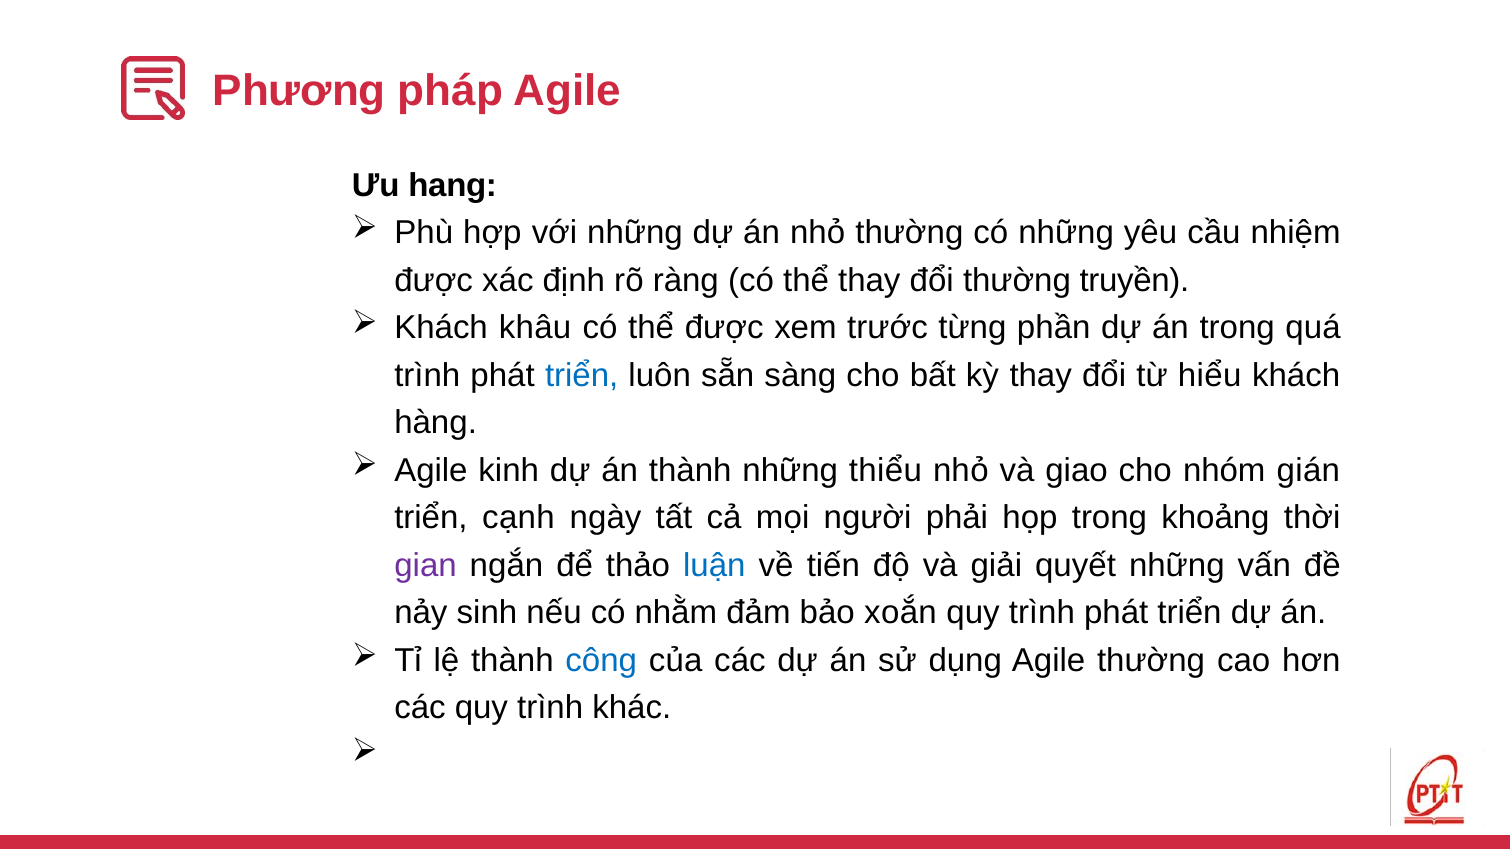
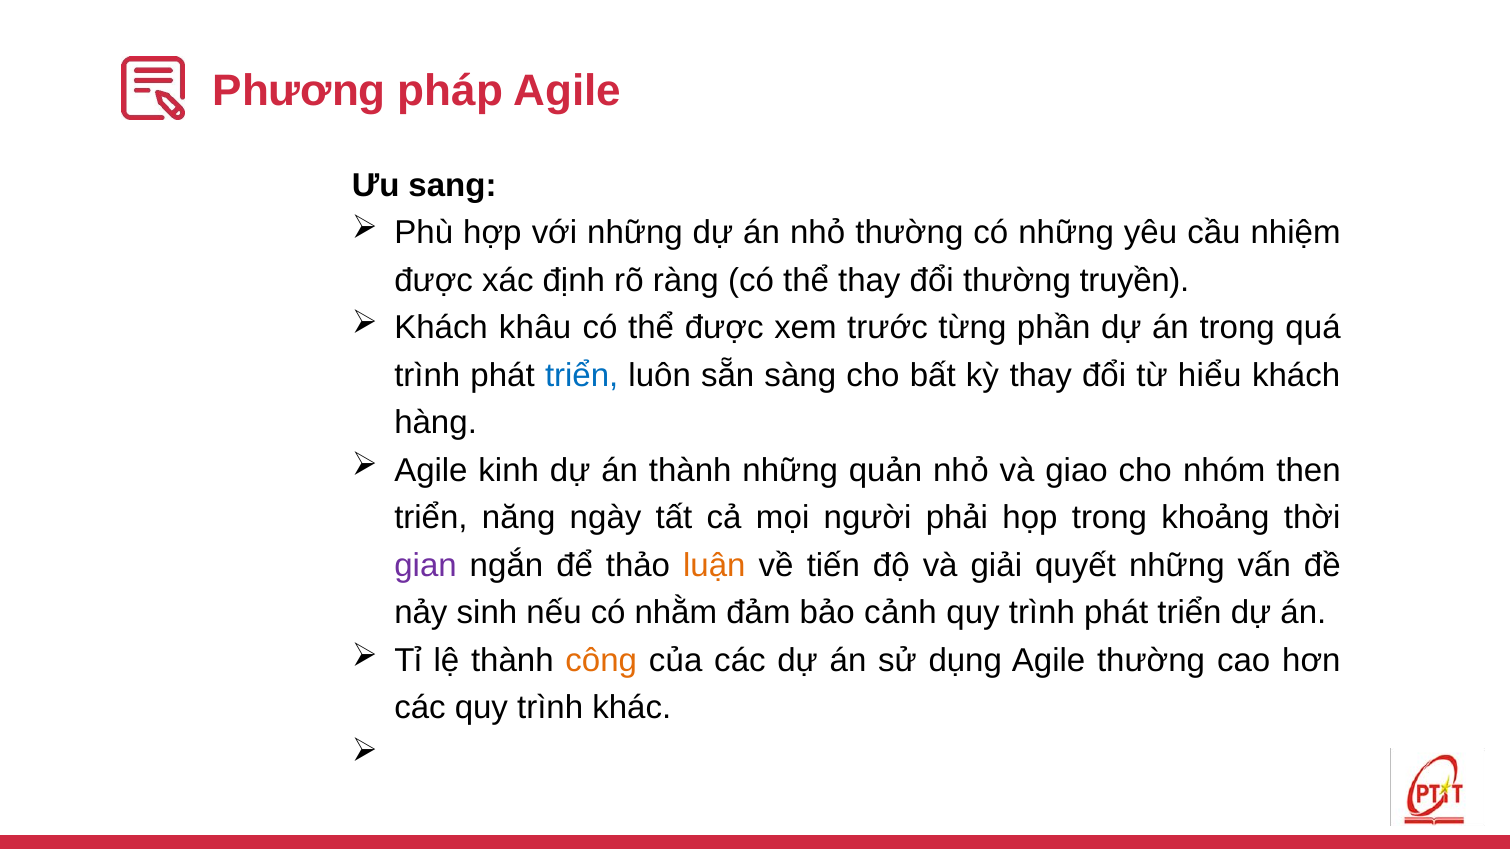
hang: hang -> sang
thiểu: thiểu -> quản
gián: gián -> then
cạnh: cạnh -> năng
luận colour: blue -> orange
xoắn: xoắn -> cảnh
công colour: blue -> orange
